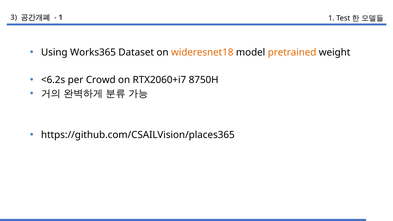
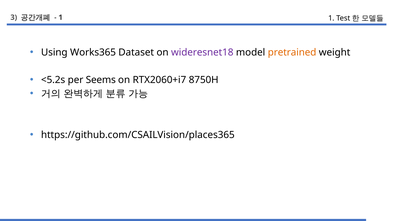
wideresnet18 colour: orange -> purple
<6.2s: <6.2s -> <5.2s
Crowd: Crowd -> Seems
